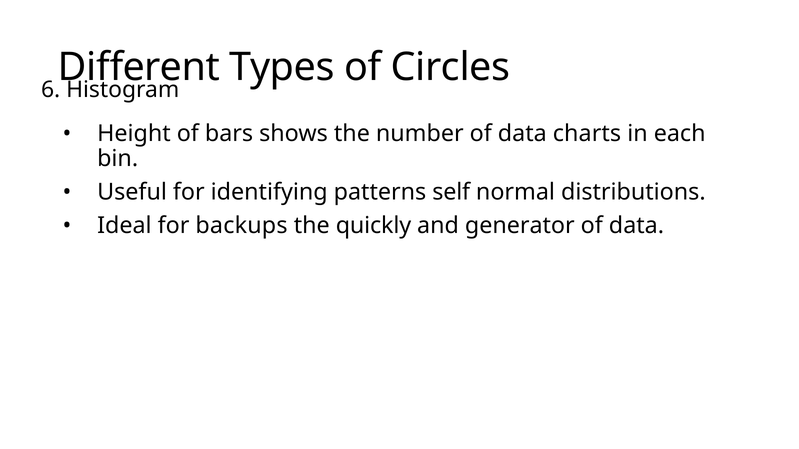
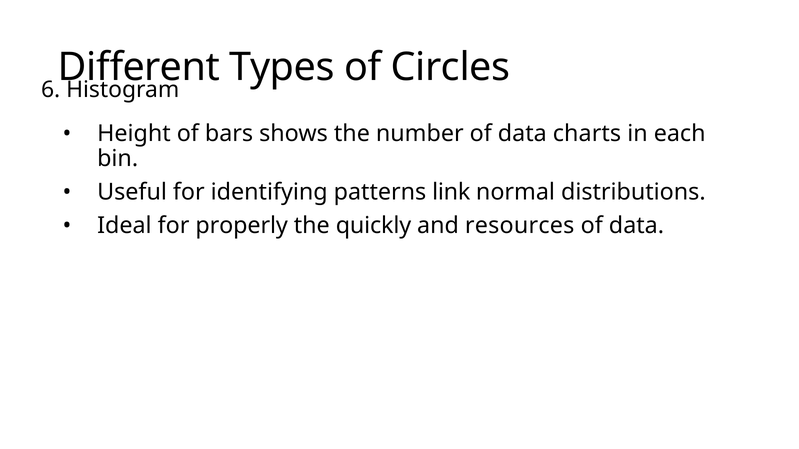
self: self -> link
backups: backups -> properly
generator: generator -> resources
